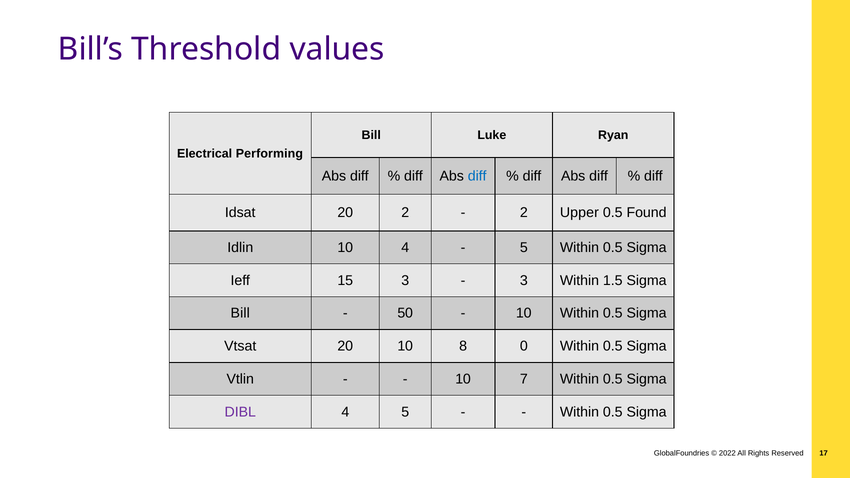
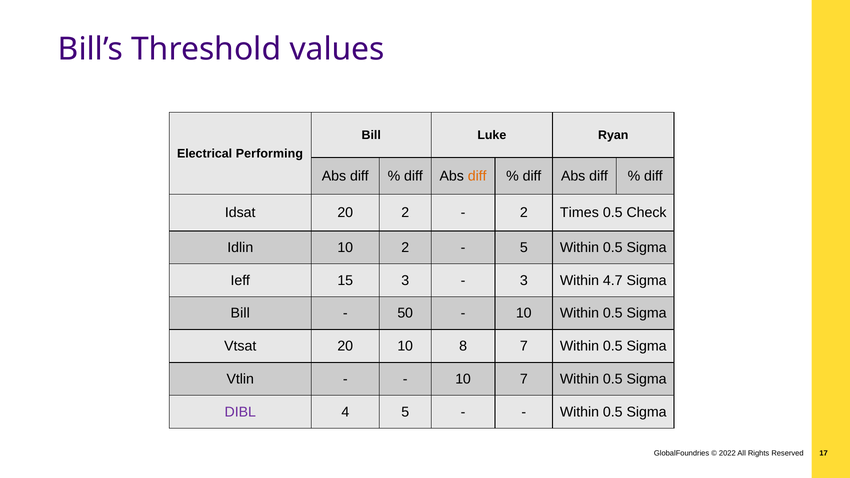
diff at (477, 176) colour: blue -> orange
Upper: Upper -> Times
Found: Found -> Check
10 4: 4 -> 2
1.5: 1.5 -> 4.7
8 0: 0 -> 7
